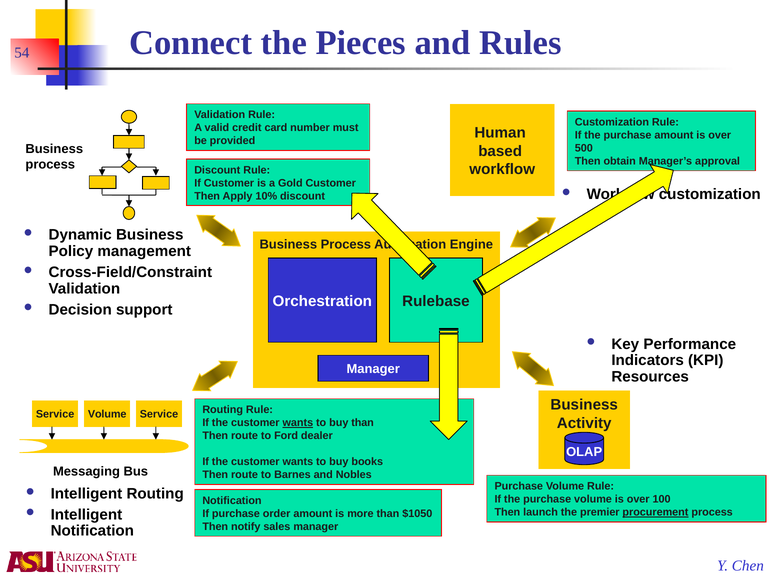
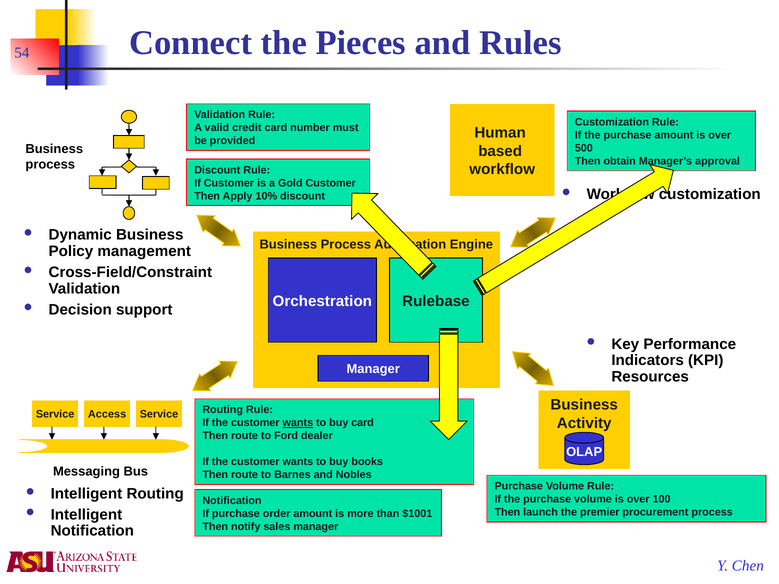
Service Volume: Volume -> Access
buy than: than -> card
procurement underline: present -> none
$1050: $1050 -> $1001
